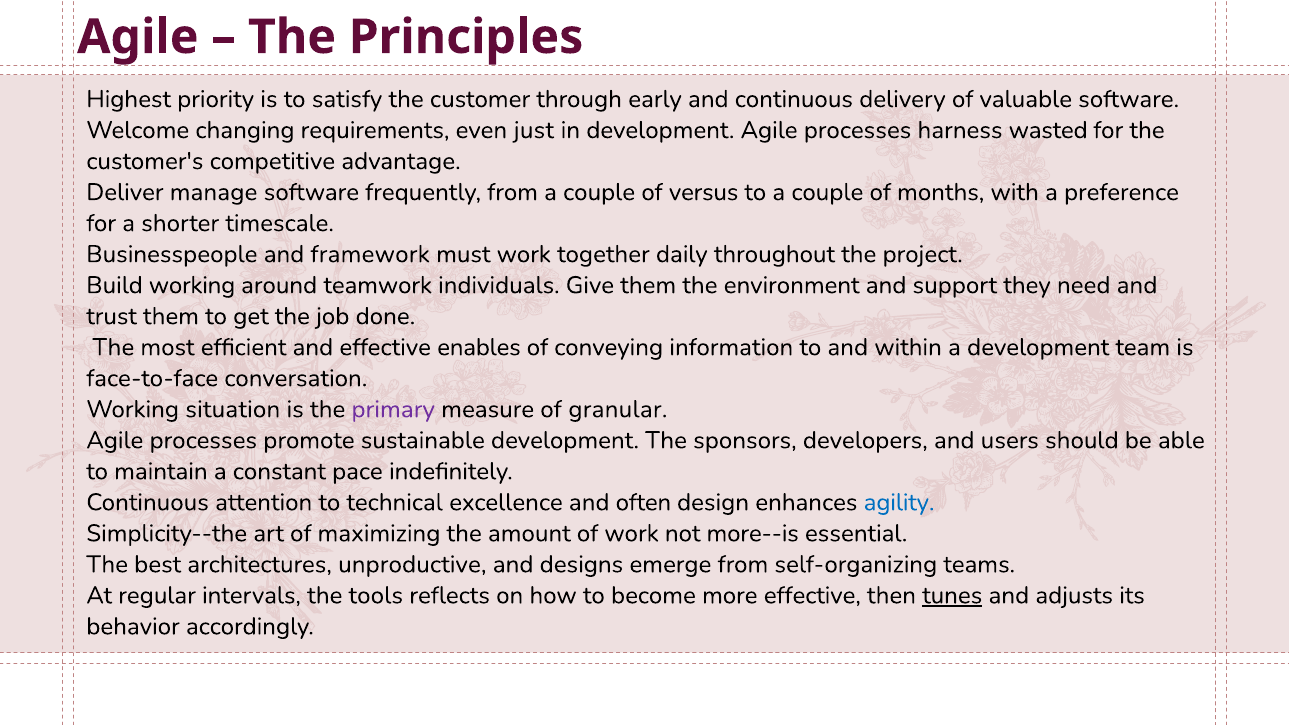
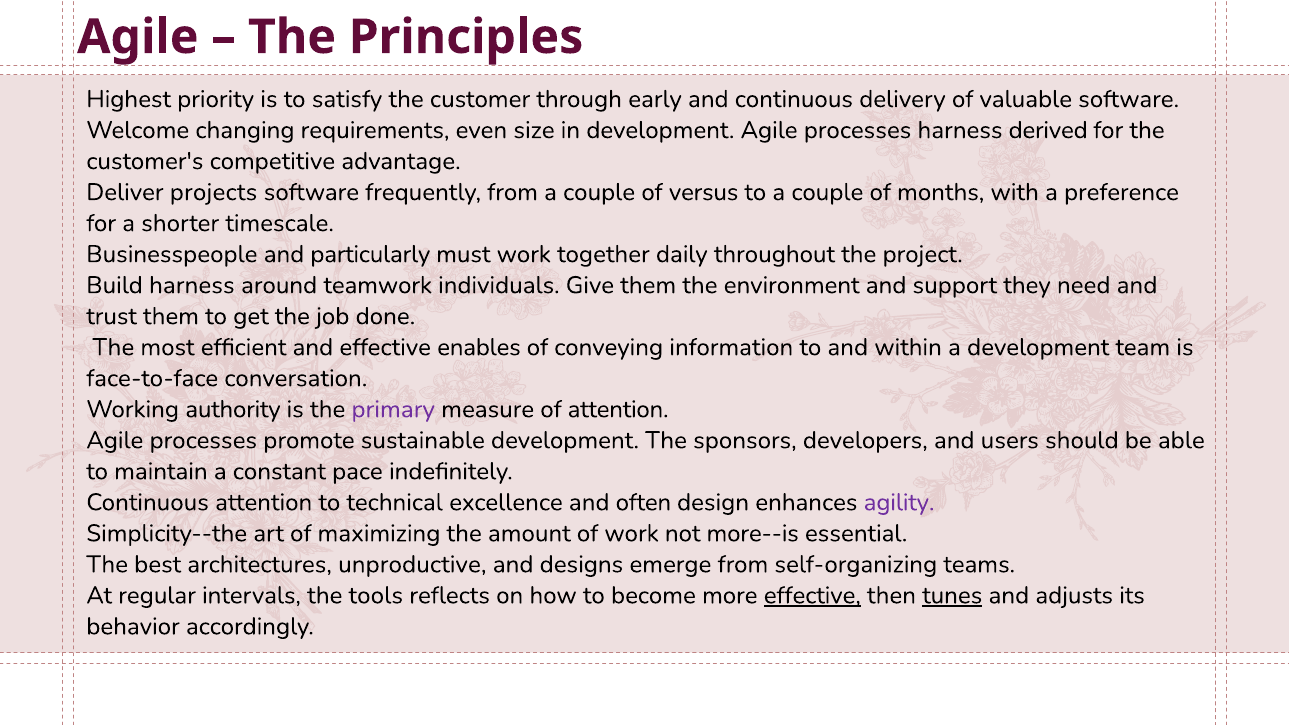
just: just -> size
wasted: wasted -> derived
manage: manage -> projects
framework: framework -> particularly
Build working: working -> harness
situation: situation -> authority
of granular: granular -> attention
agility colour: blue -> purple
effective at (812, 595) underline: none -> present
